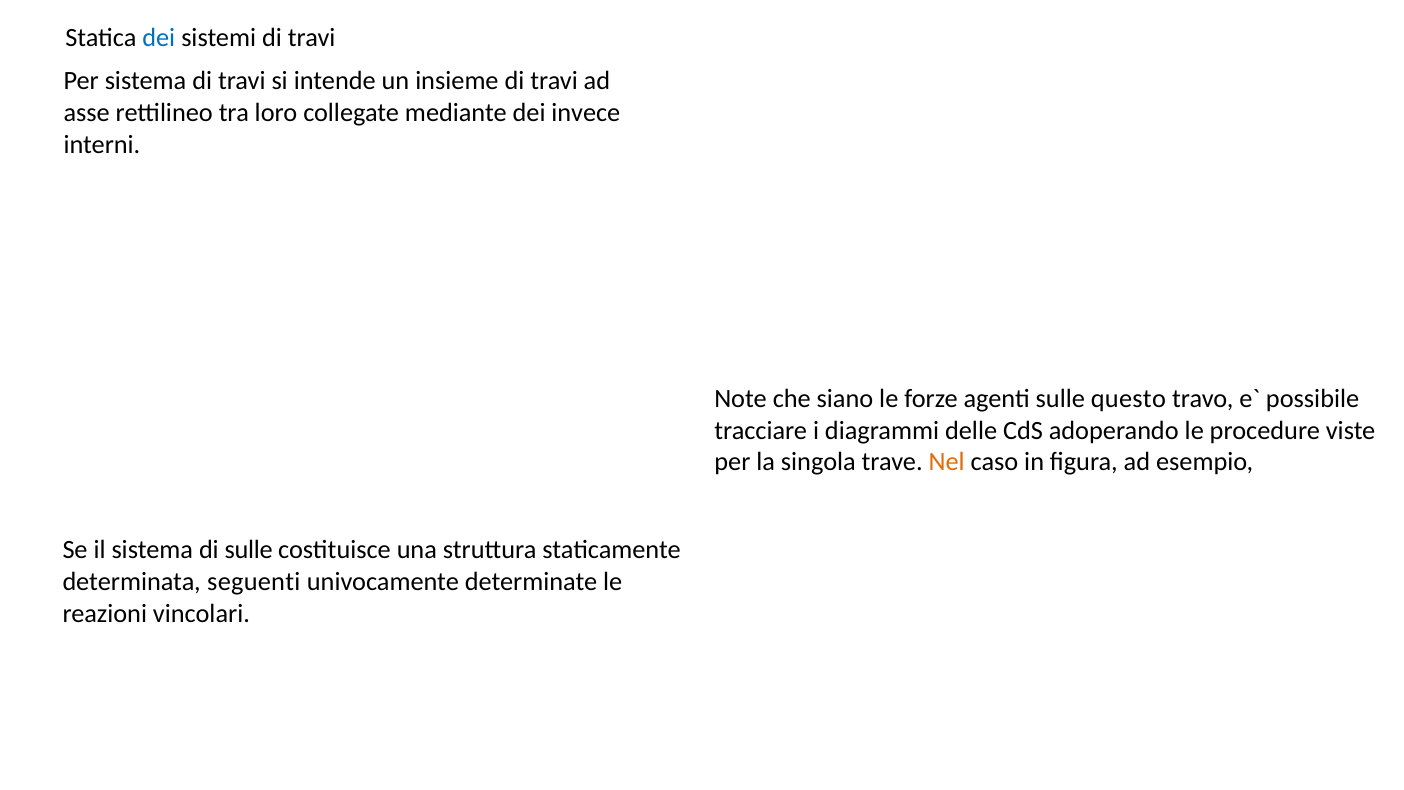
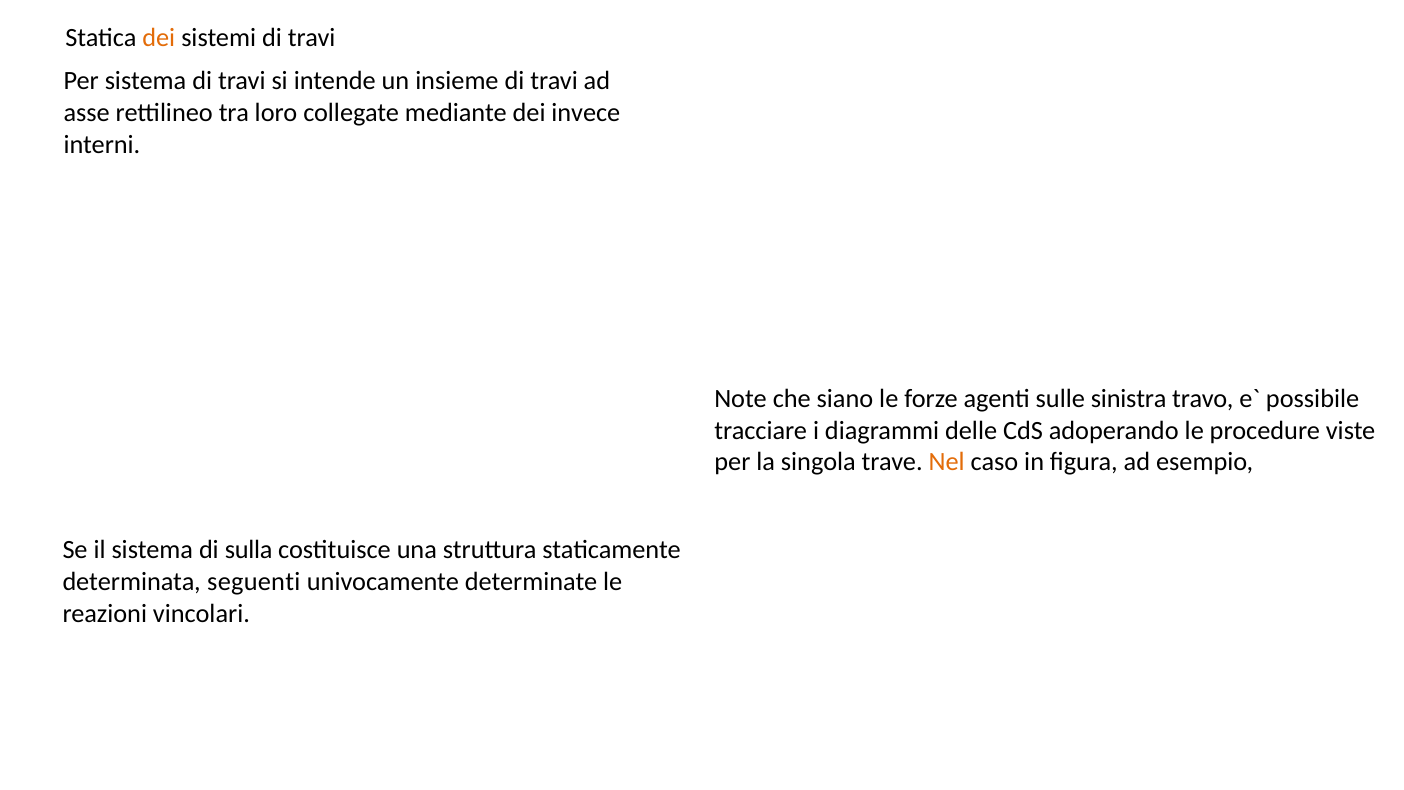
dei at (159, 38) colour: blue -> orange
questo: questo -> sinistra
di sulle: sulle -> sulla
